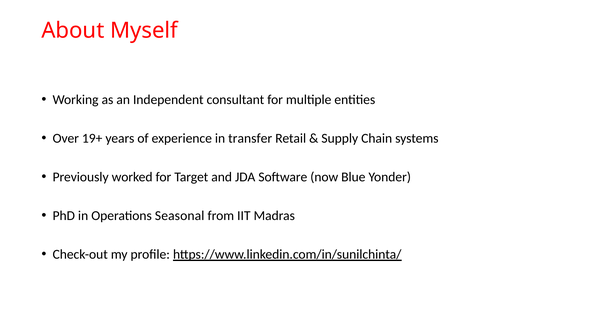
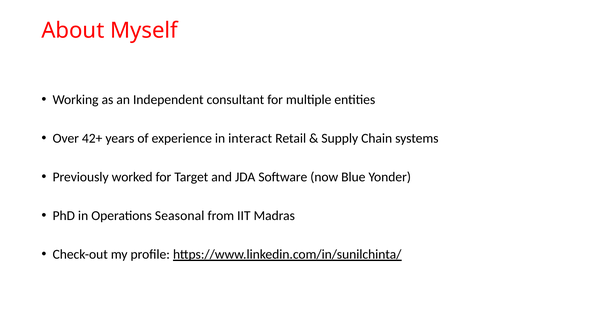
19+: 19+ -> 42+
transfer: transfer -> interact
